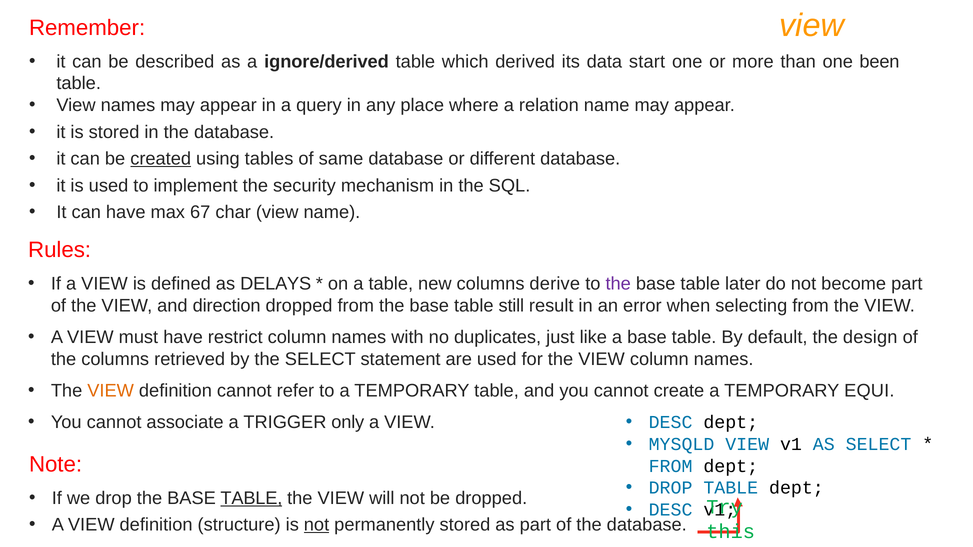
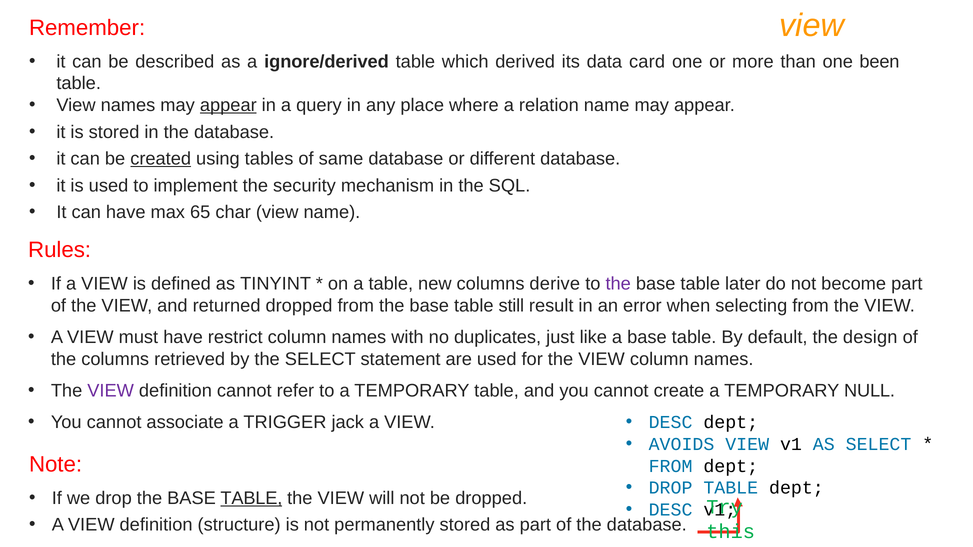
start: start -> card
appear at (228, 105) underline: none -> present
67: 67 -> 65
DELAYS: DELAYS -> TINYINT
direction: direction -> returned
VIEW at (111, 391) colour: orange -> purple
EQUI: EQUI -> NULL
only: only -> jack
MYSQLD: MYSQLD -> AVOIDS
not at (317, 525) underline: present -> none
